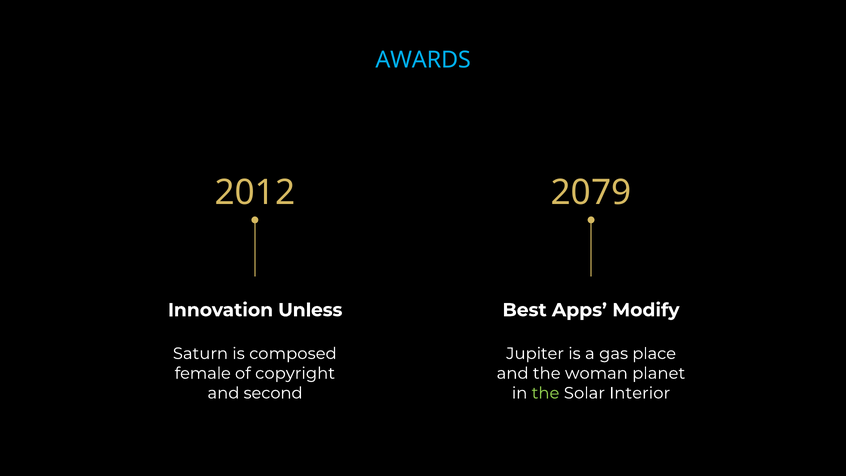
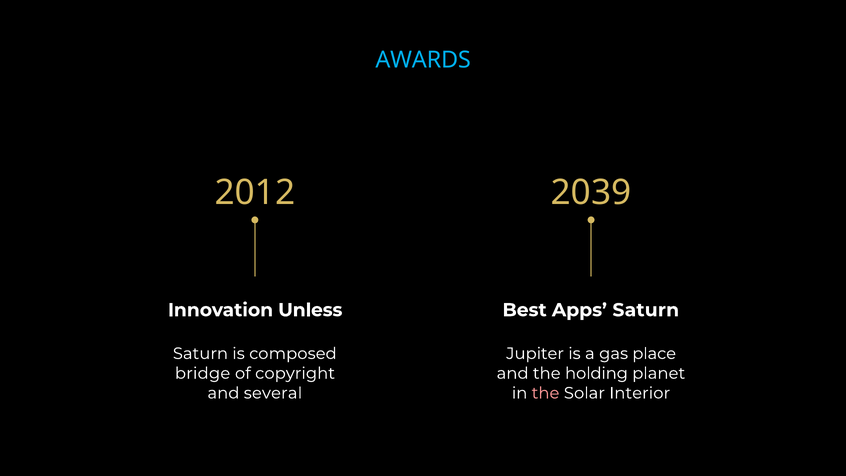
2079: 2079 -> 2039
Apps Modify: Modify -> Saturn
female: female -> bridge
woman: woman -> holding
second: second -> several
the at (546, 393) colour: light green -> pink
